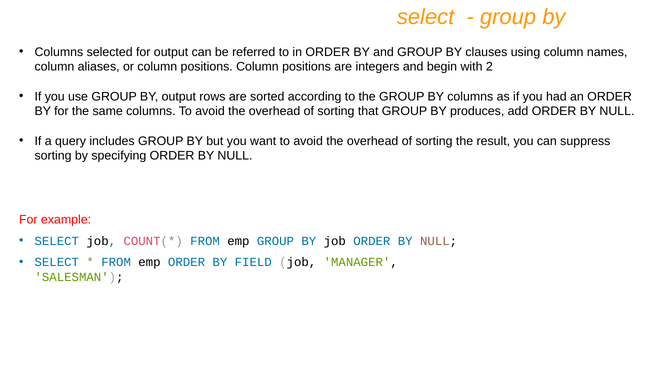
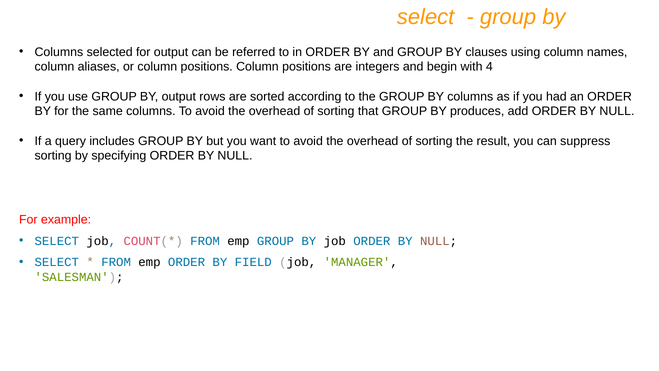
2: 2 -> 4
